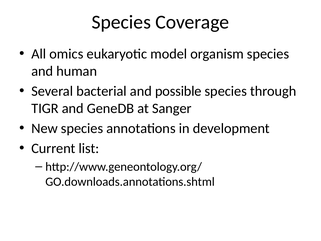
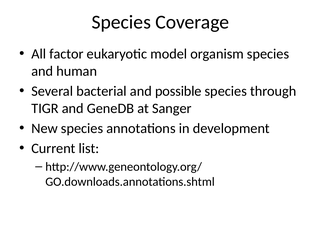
omics: omics -> factor
